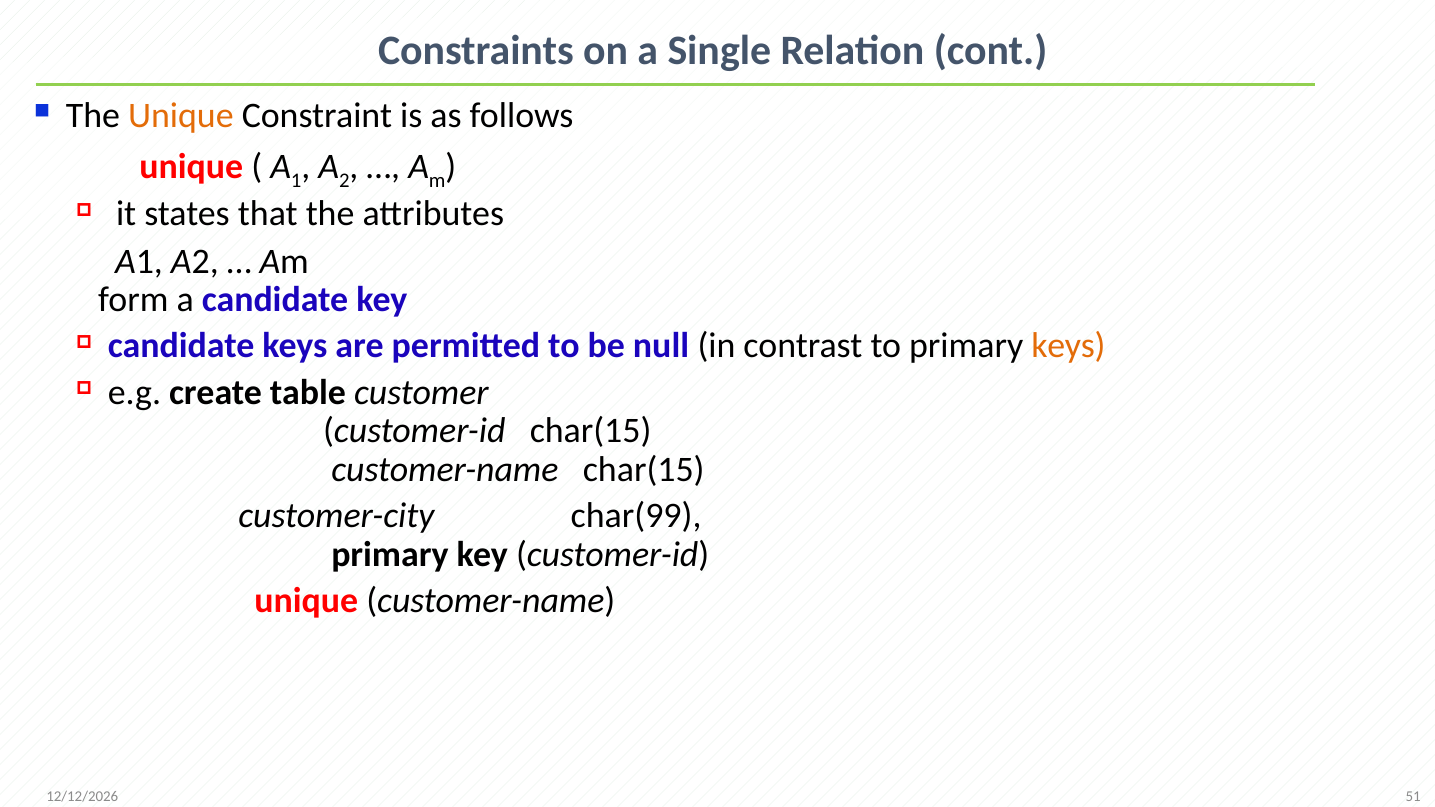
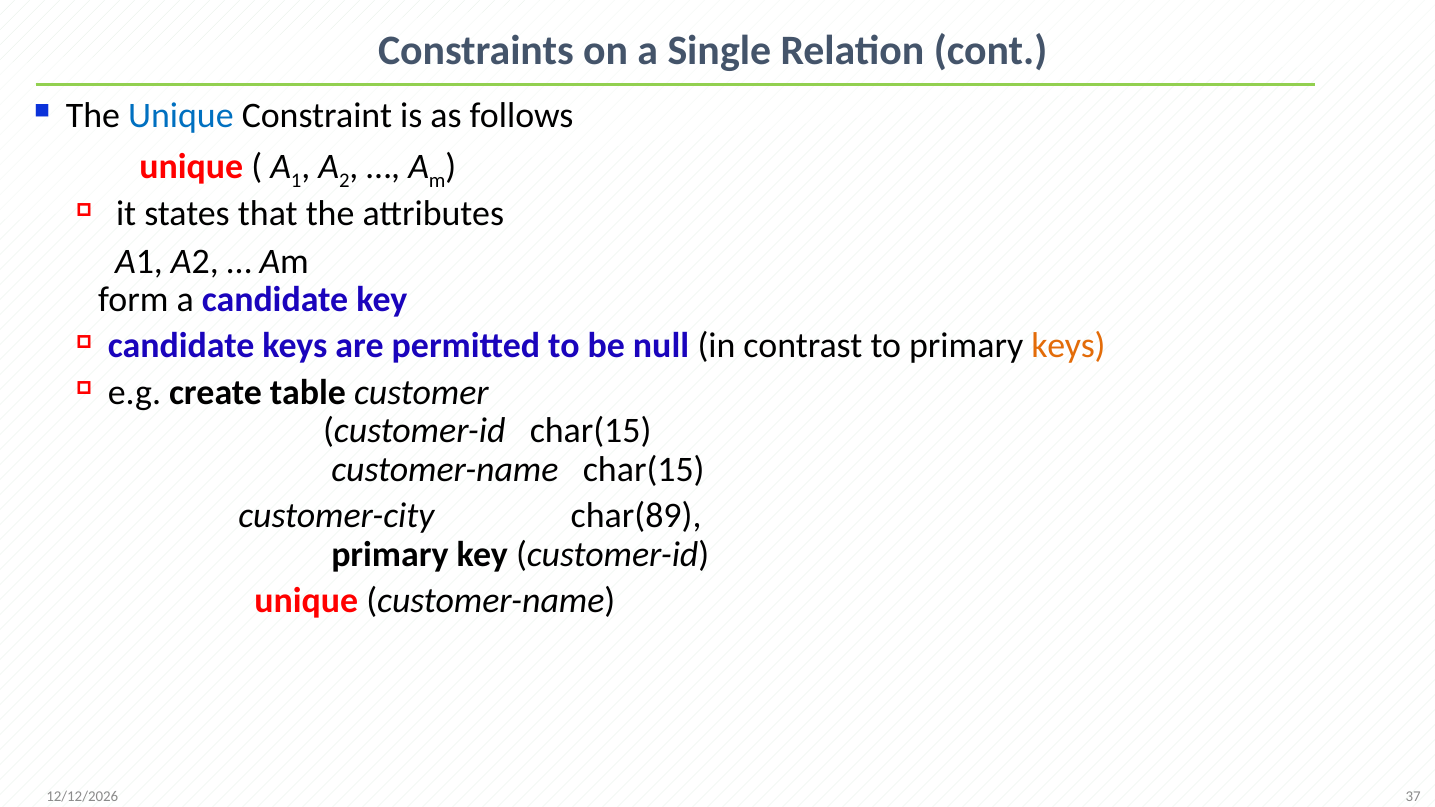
Unique at (181, 115) colour: orange -> blue
char(99: char(99 -> char(89
51: 51 -> 37
